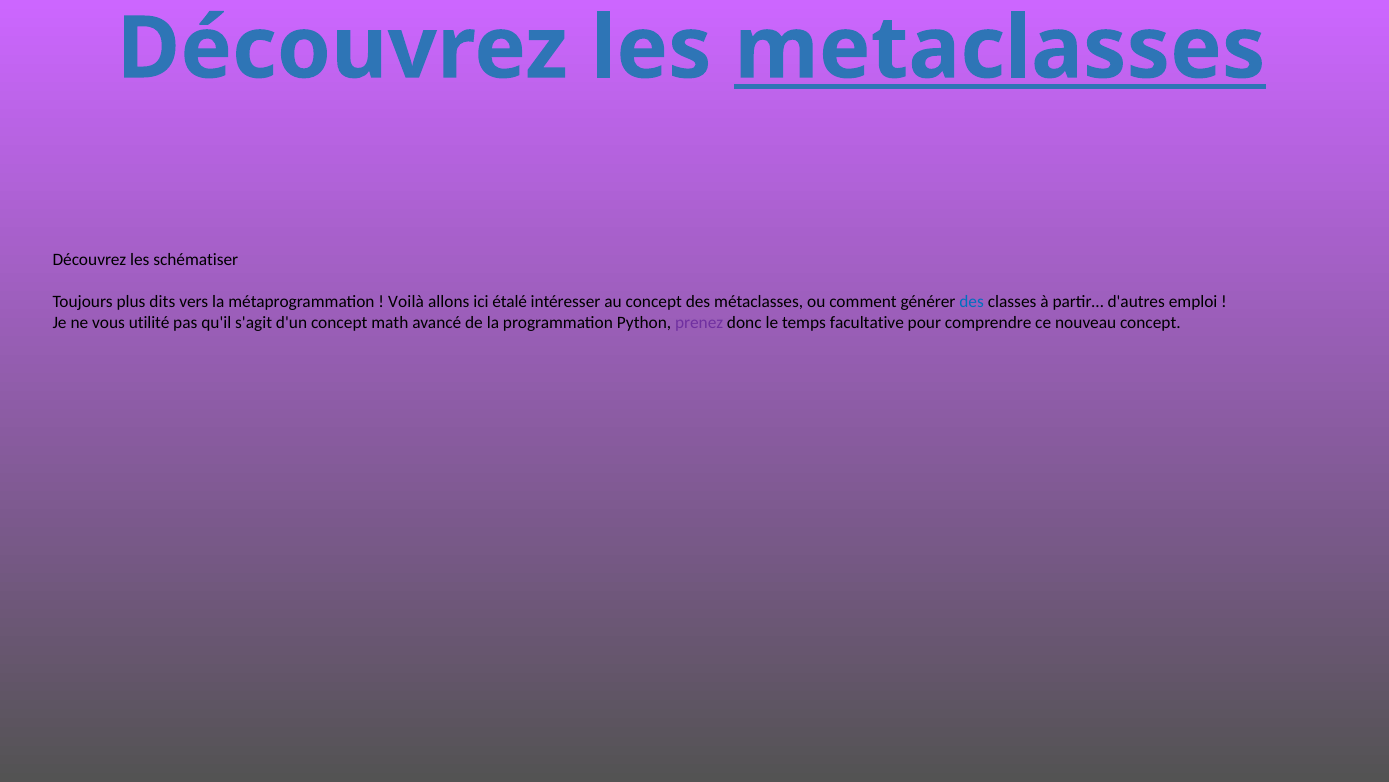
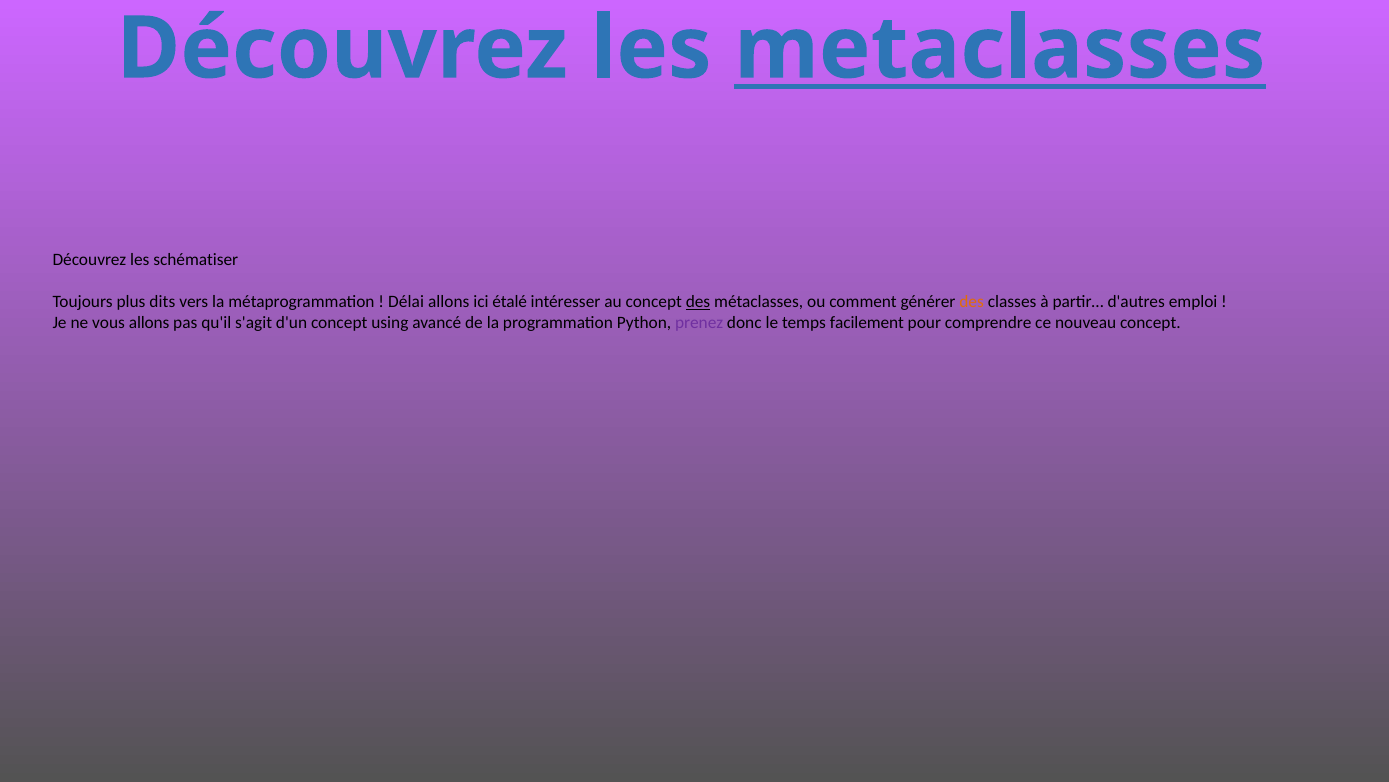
Voilà: Voilà -> Délai
des at (698, 301) underline: none -> present
des at (972, 301) colour: blue -> orange
vous utilité: utilité -> allons
math: math -> using
facultative: facultative -> facilement
